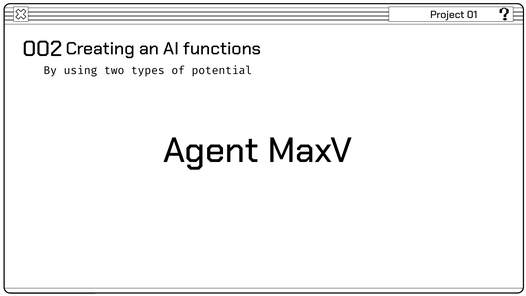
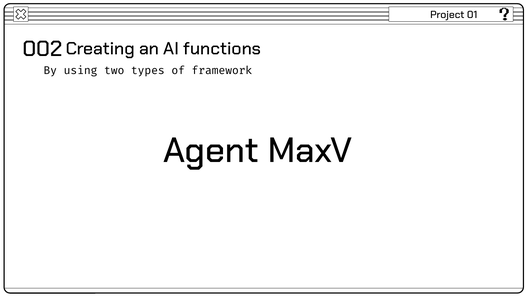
potential: potential -> framework
